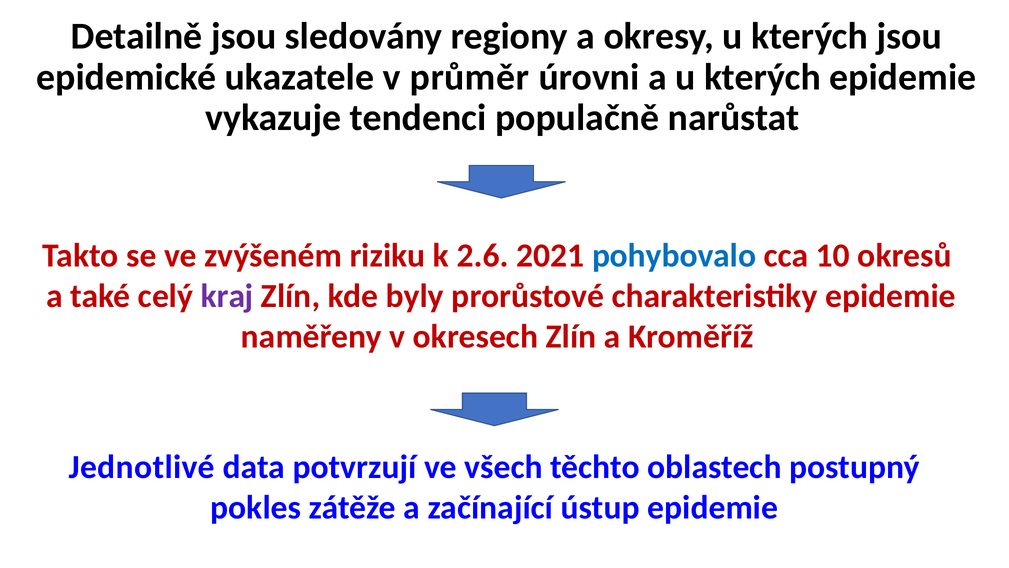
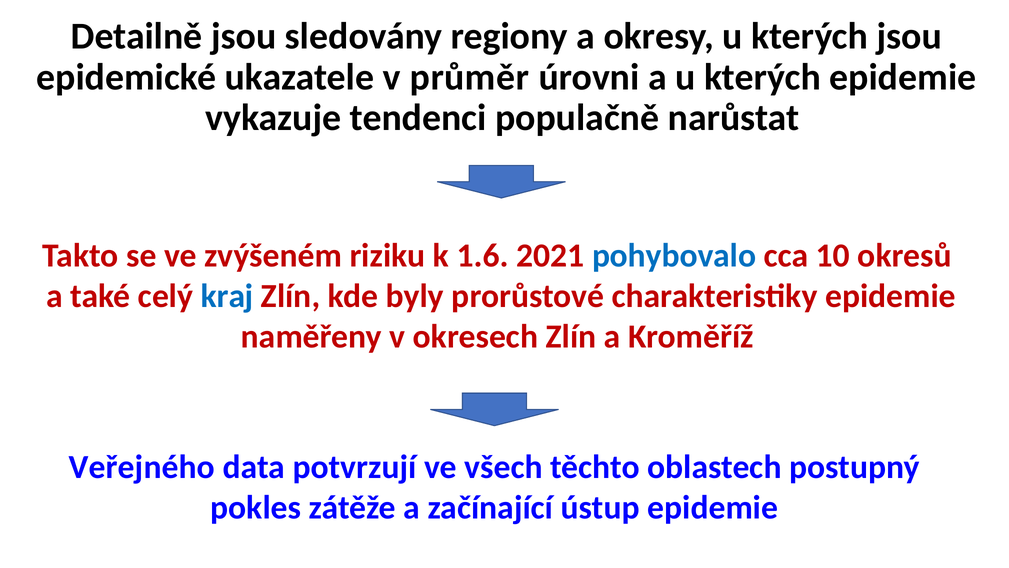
2.6: 2.6 -> 1.6
kraj colour: purple -> blue
Jednotlivé: Jednotlivé -> Veřejného
